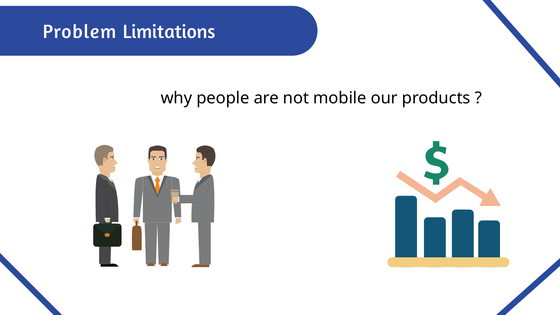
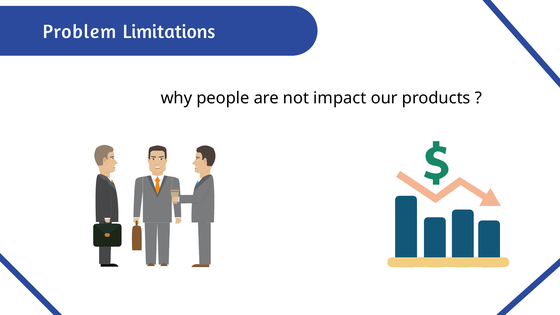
mobile: mobile -> impact
